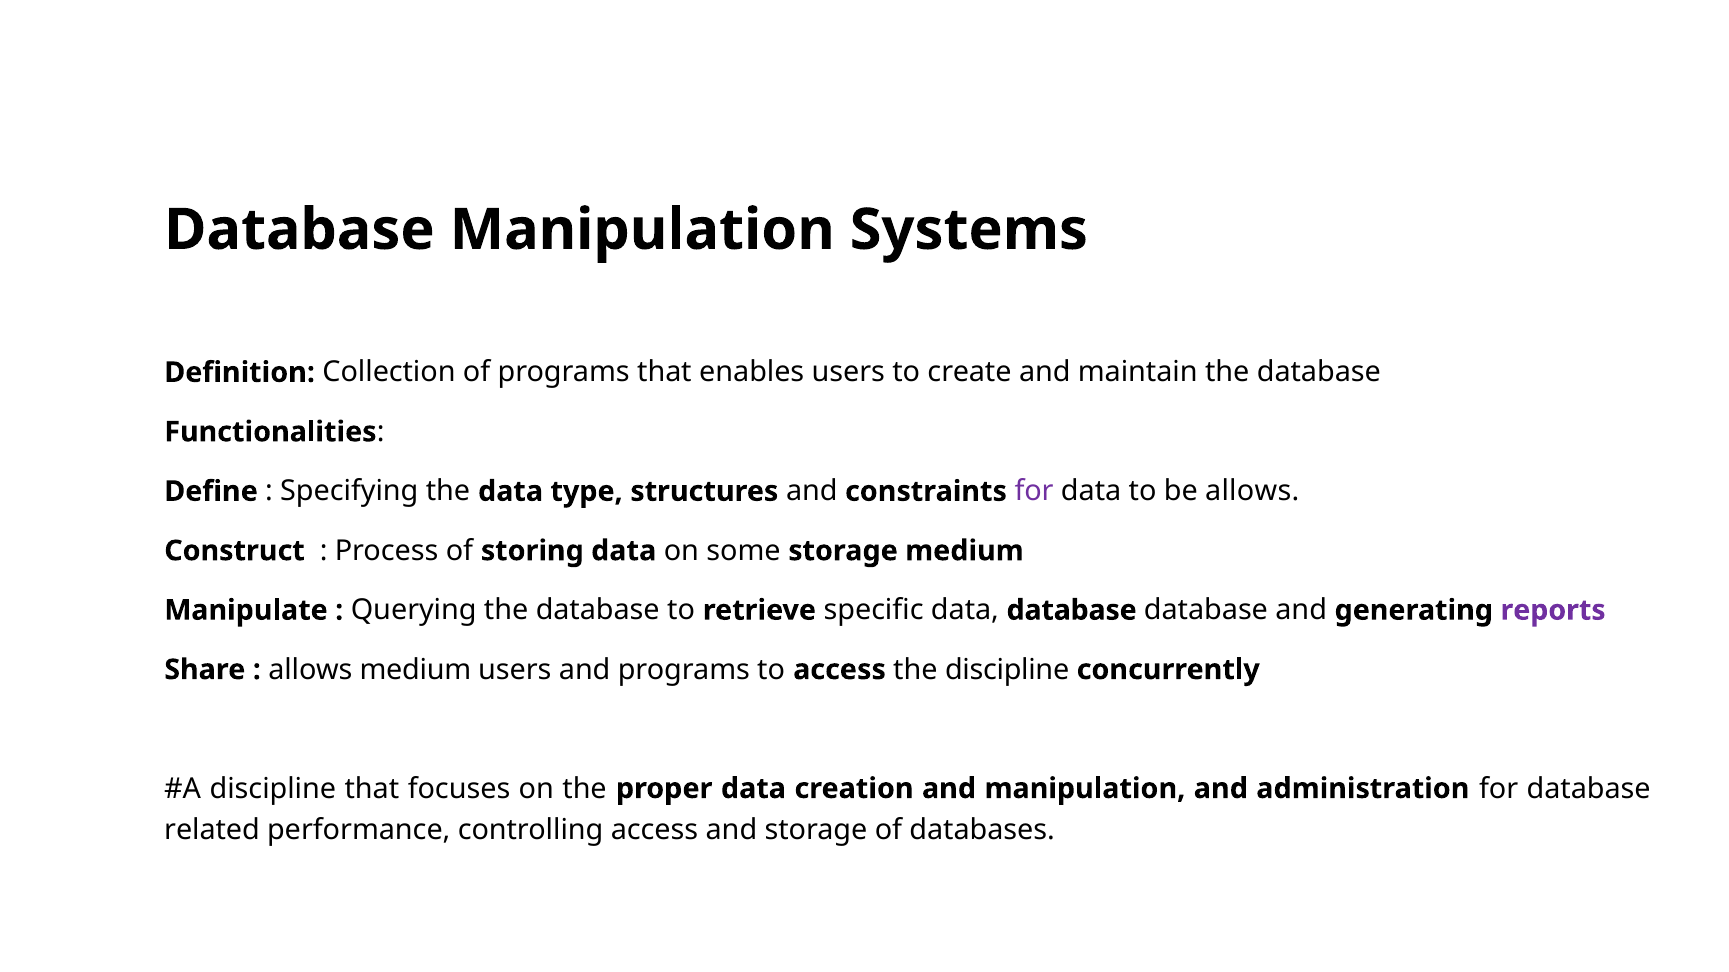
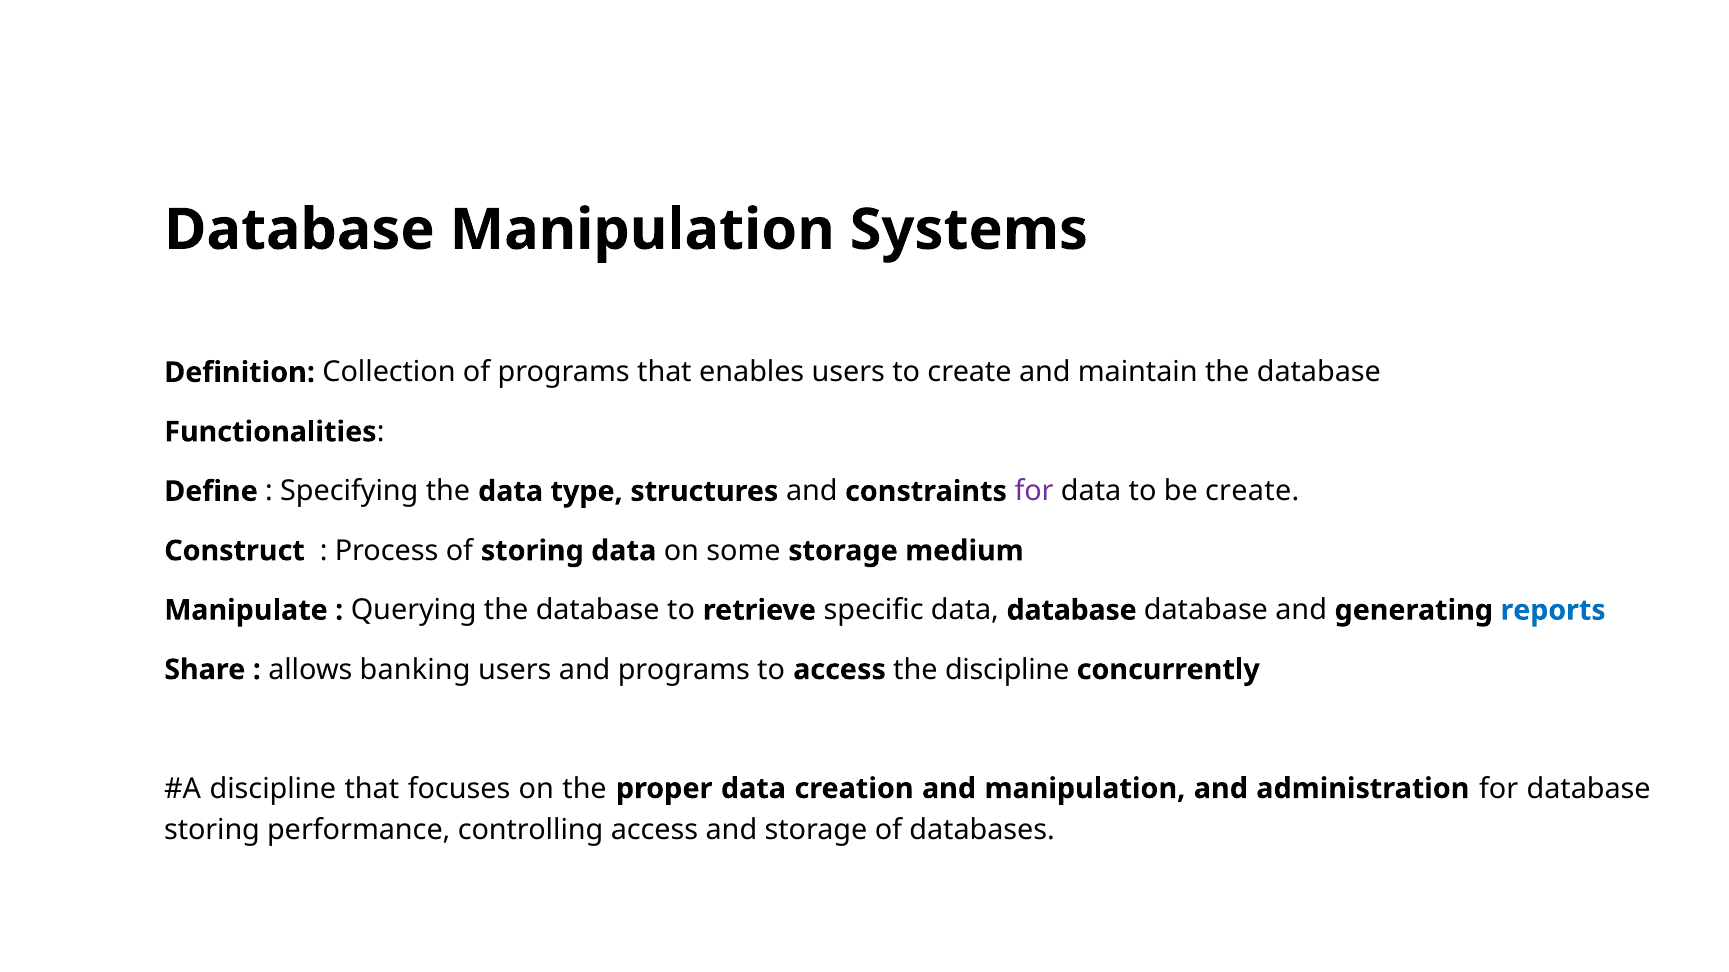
be allows: allows -> create
reports colour: purple -> blue
allows medium: medium -> banking
related at (212, 830): related -> storing
